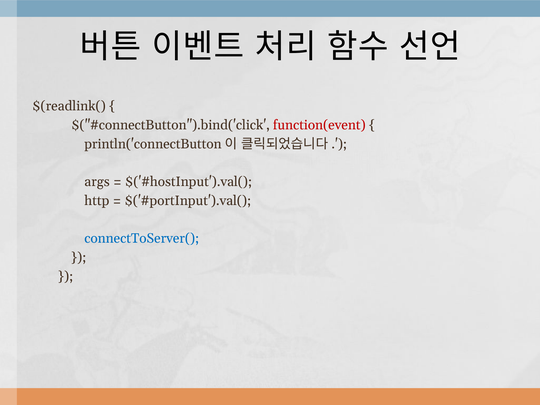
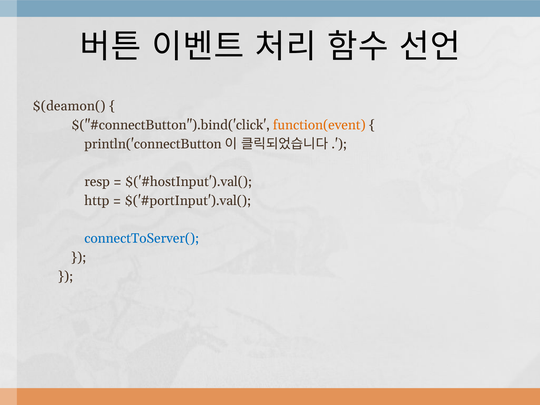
$(readlink(: $(readlink( -> $(deamon(
function(event colour: red -> orange
args: args -> resp
